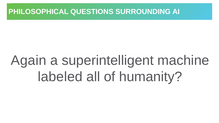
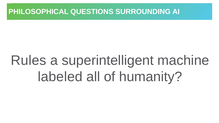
Again: Again -> Rules
